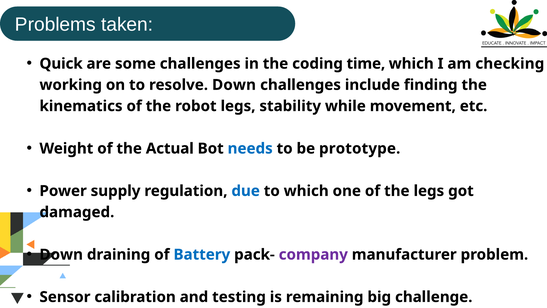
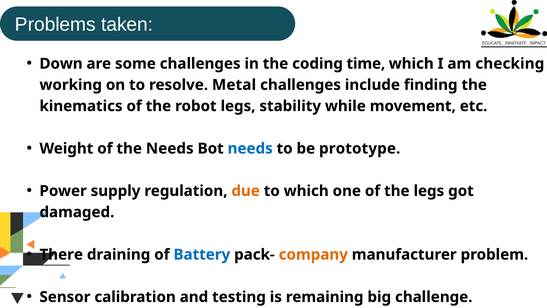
Quick: Quick -> Down
resolve Down: Down -> Metal
the Actual: Actual -> Needs
due colour: blue -> orange
Down at (61, 254): Down -> There
company colour: purple -> orange
